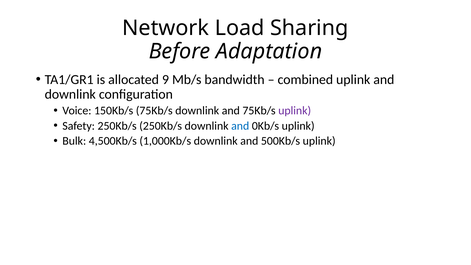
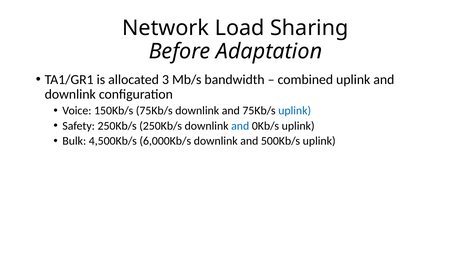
9: 9 -> 3
uplink at (295, 111) colour: purple -> blue
1,000Kb/s: 1,000Kb/s -> 6,000Kb/s
